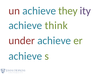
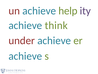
they: they -> help
